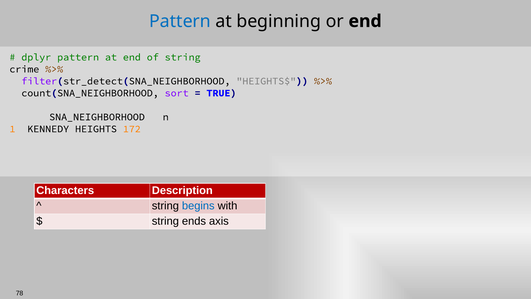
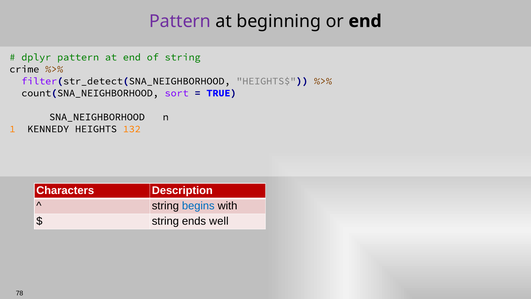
Pattern at (180, 21) colour: blue -> purple
172: 172 -> 132
axis: axis -> well
